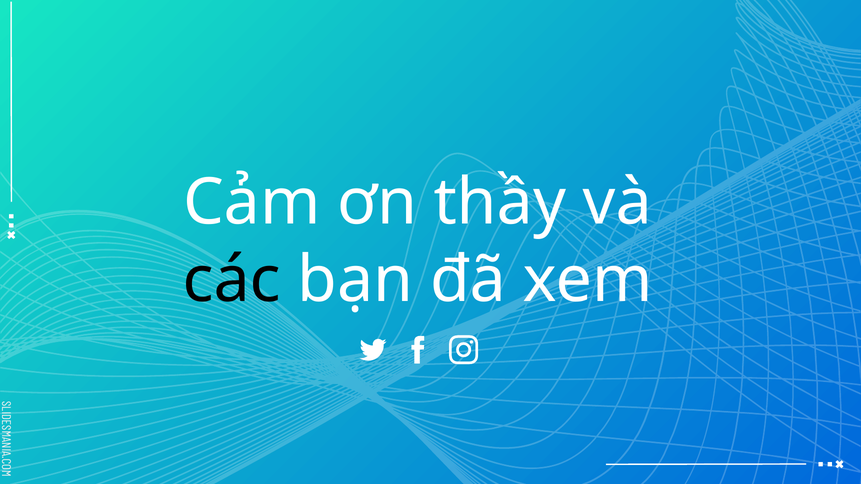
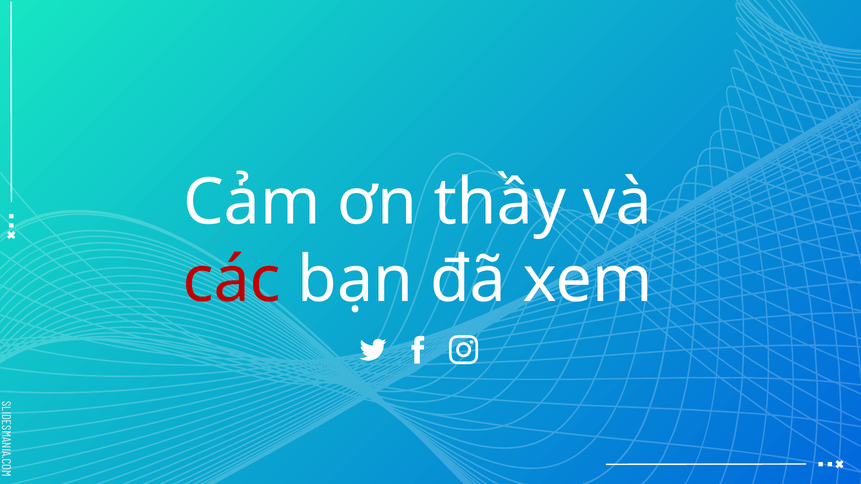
các colour: black -> red
